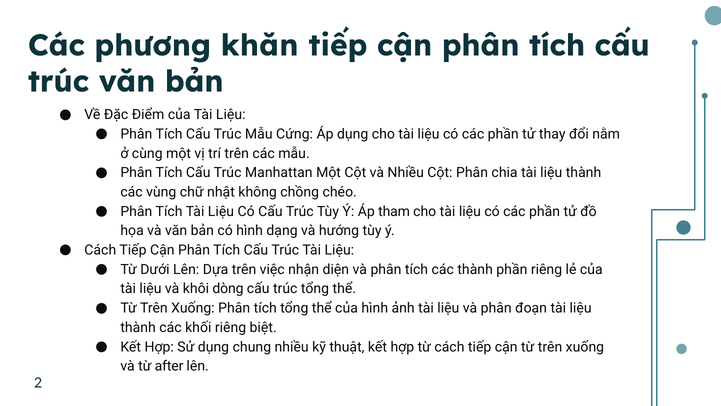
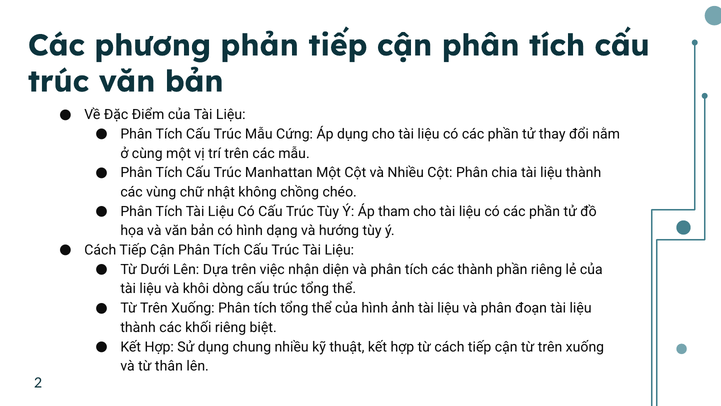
khăn: khăn -> phản
after: after -> thân
